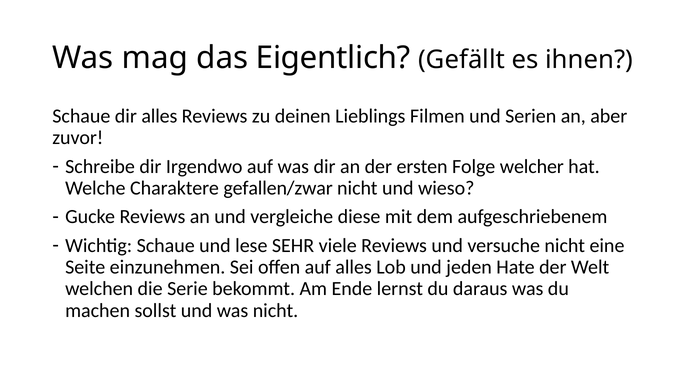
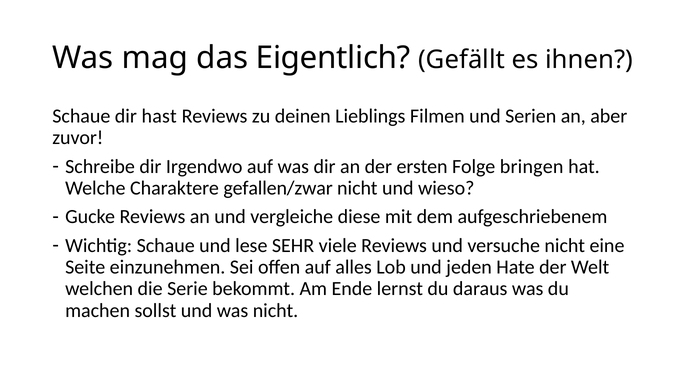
dir alles: alles -> hast
welcher: welcher -> bringen
